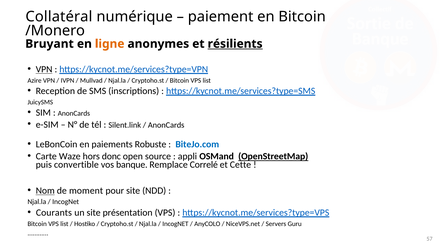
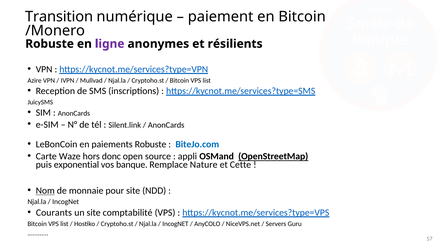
Collatéral: Collatéral -> Transition
Bruyant at (50, 44): Bruyant -> Robuste
ligne colour: orange -> purple
résilients underline: present -> none
VPN at (44, 70) underline: present -> none
convertible: convertible -> exponential
Correlé: Correlé -> Nature
moment: moment -> monnaie
présentation: présentation -> comptabilité
